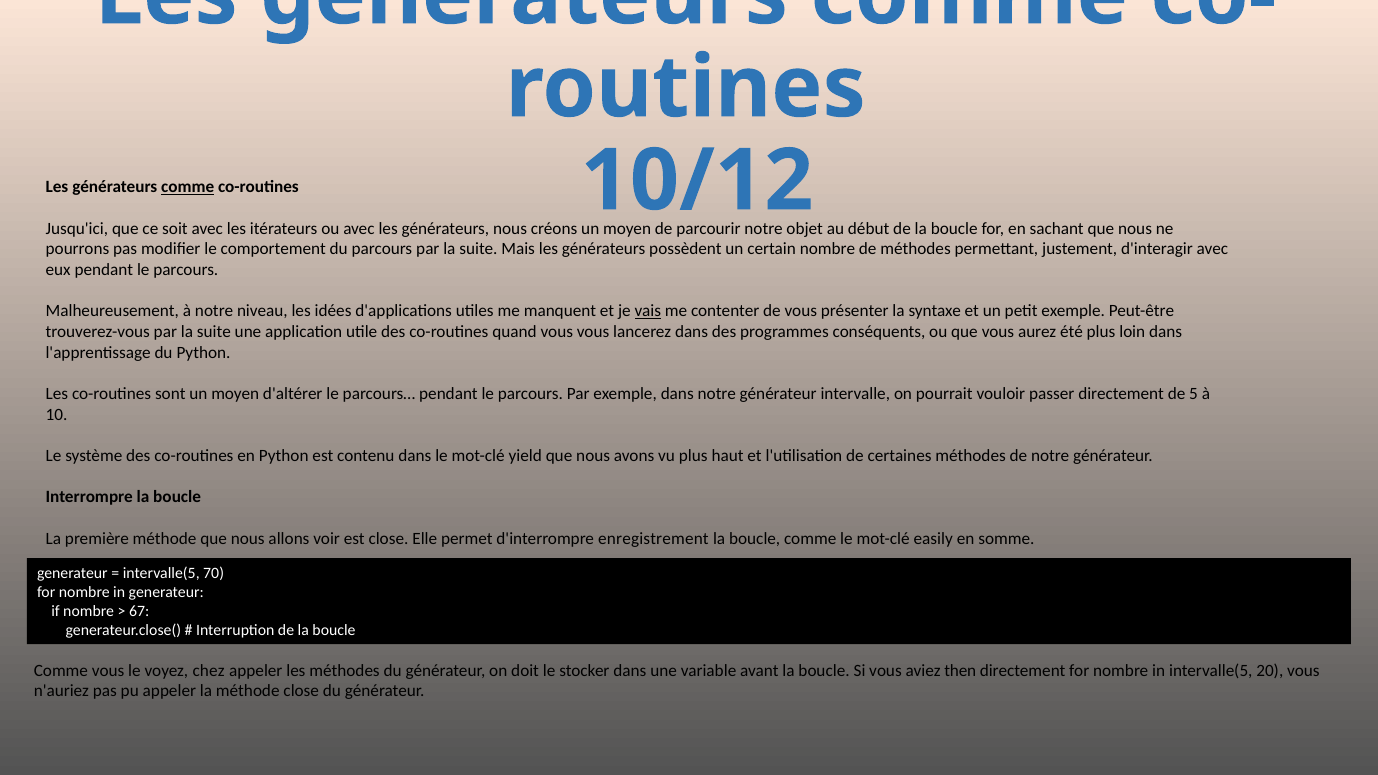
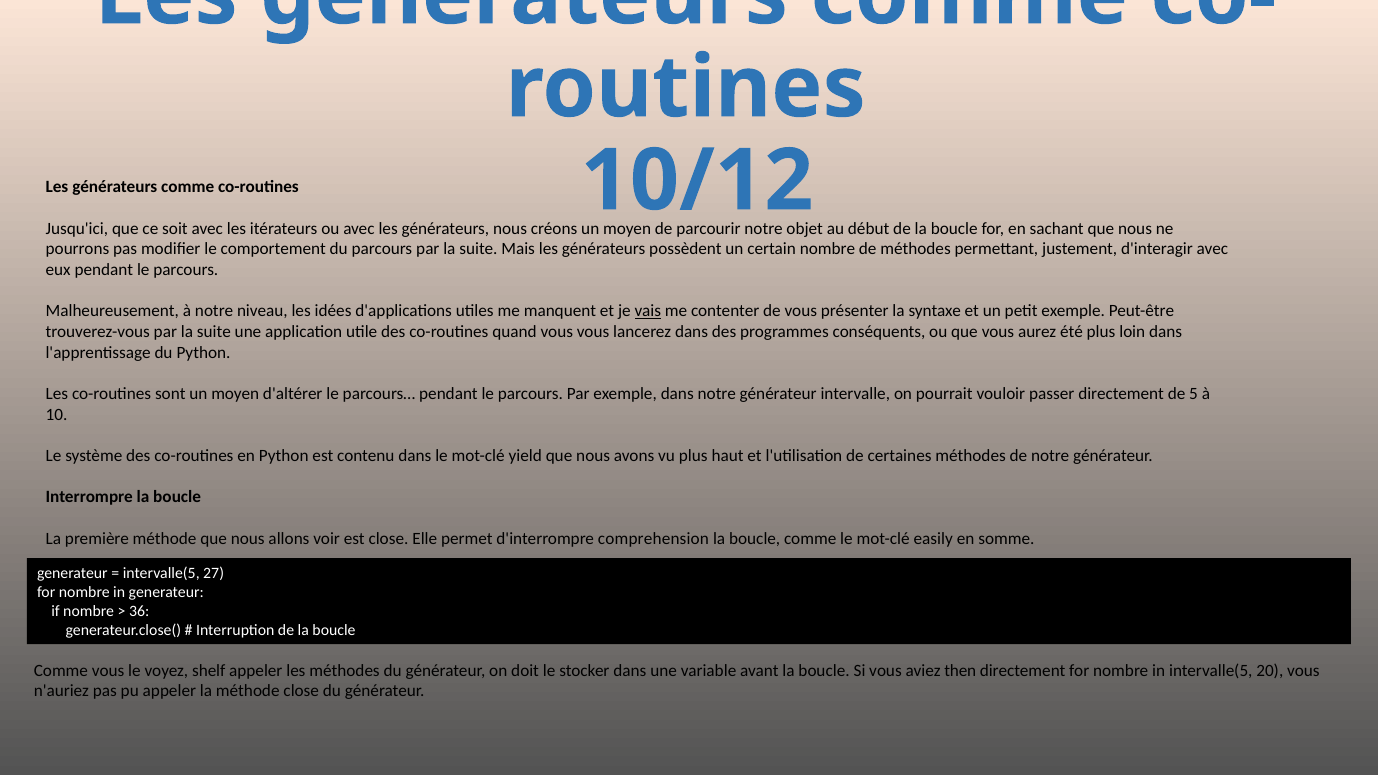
comme at (188, 187) underline: present -> none
enregistrement: enregistrement -> comprehension
70: 70 -> 27
67: 67 -> 36
chez: chez -> shelf
